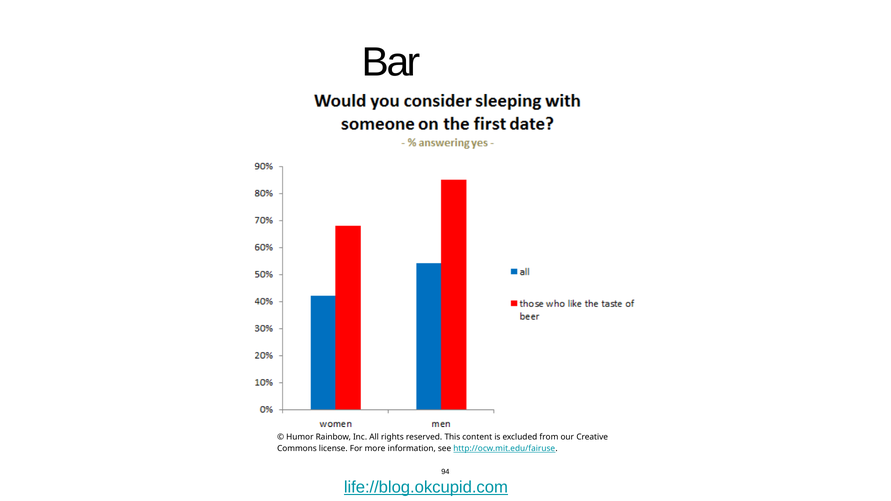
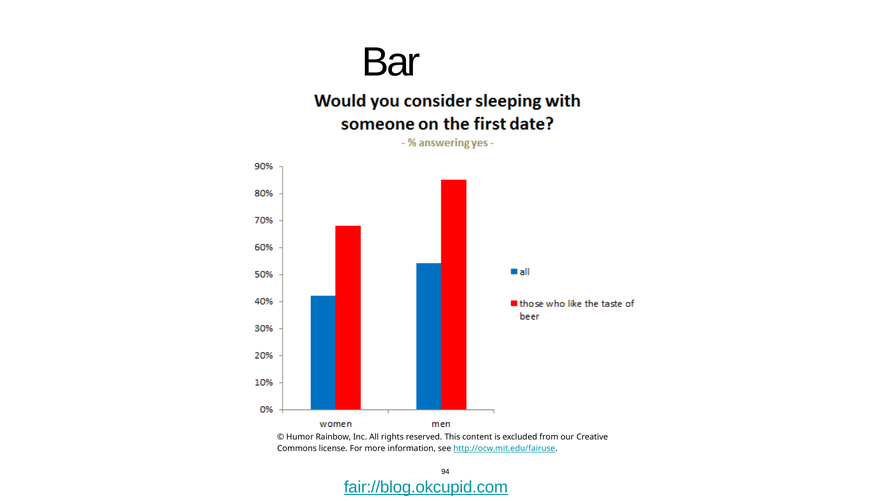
life://blog.okcupid.com: life://blog.okcupid.com -> fair://blog.okcupid.com
